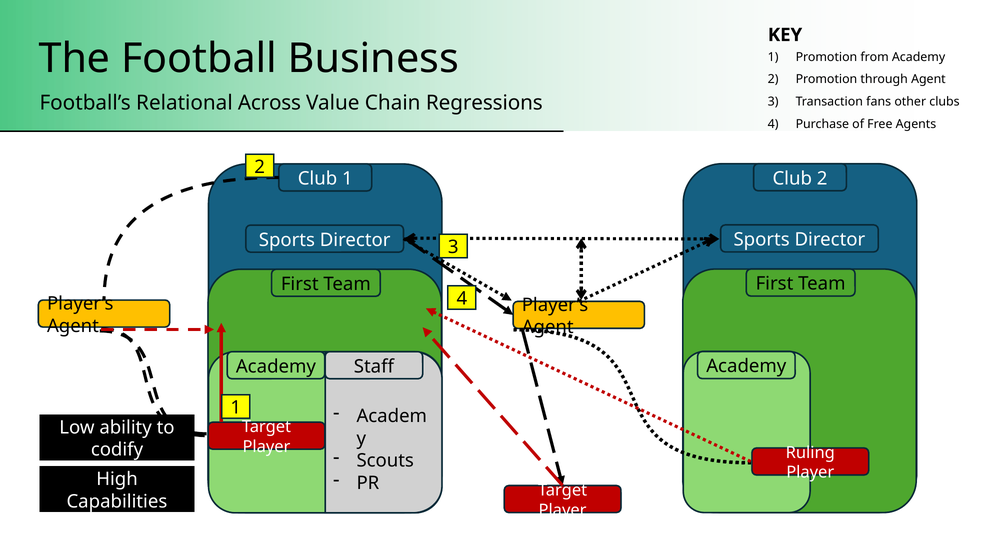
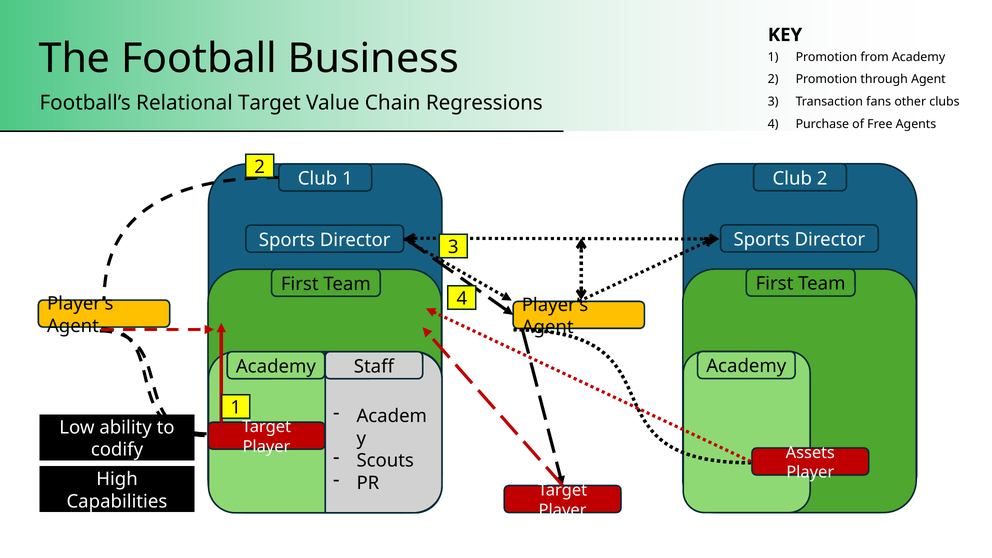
Relational Across: Across -> Target
Ruling: Ruling -> Assets
